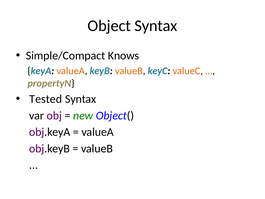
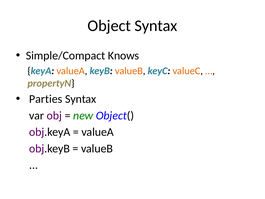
Tested: Tested -> Parties
